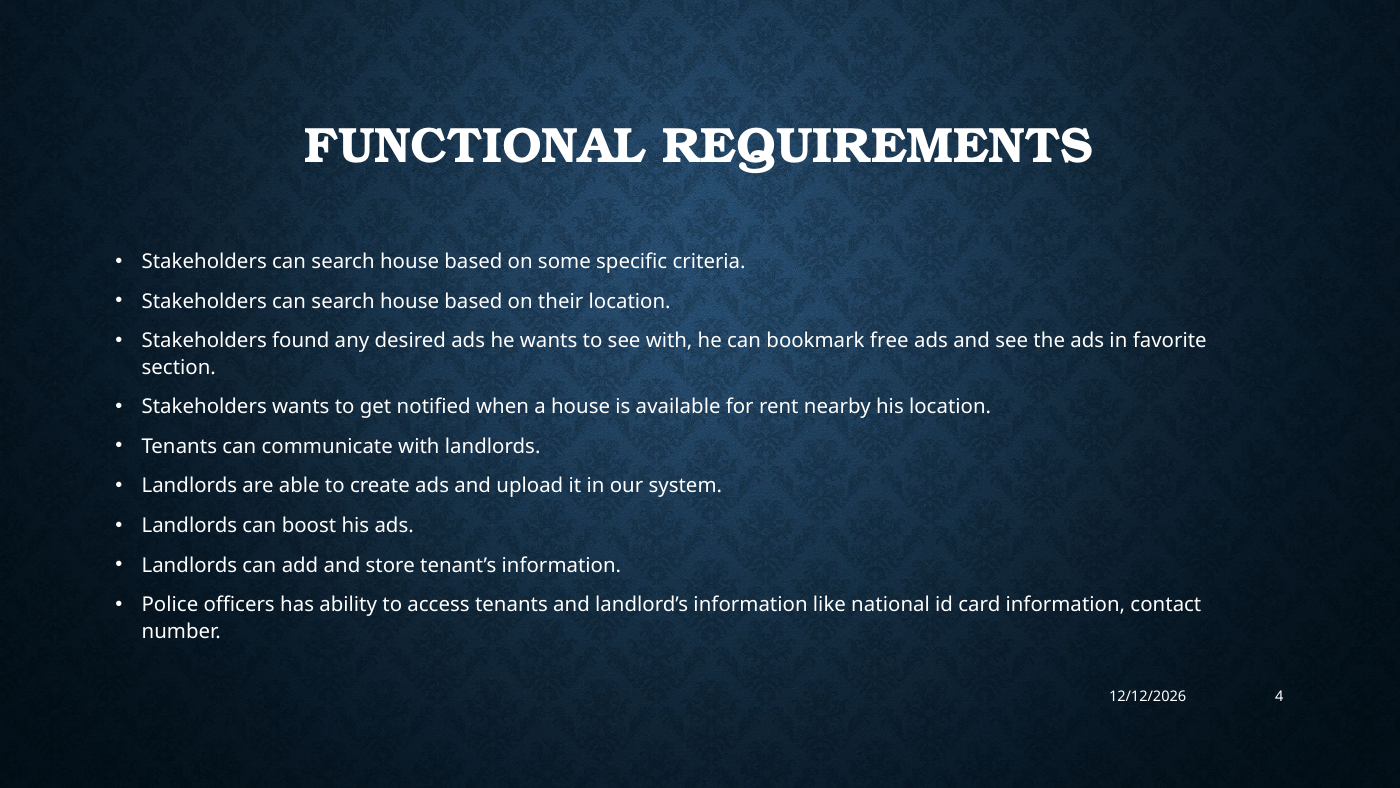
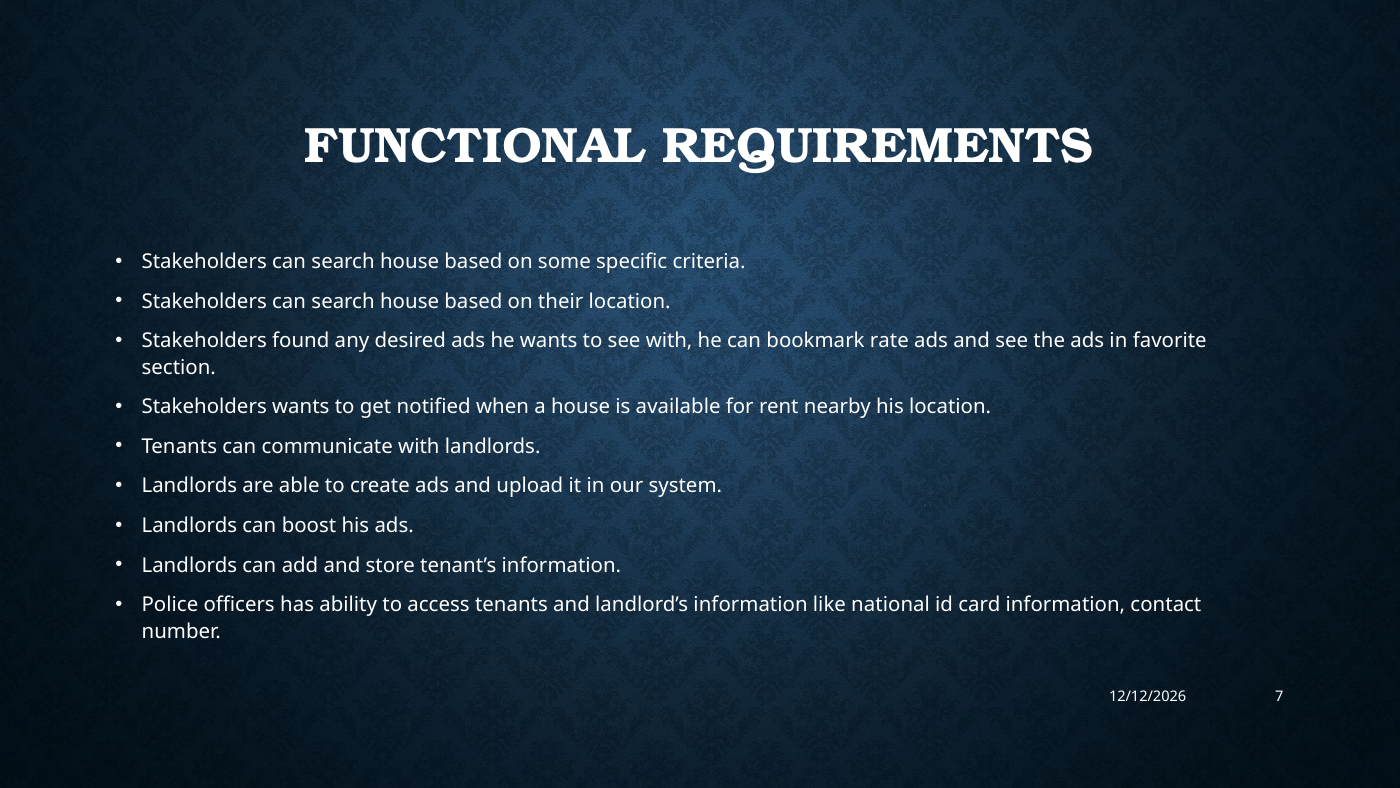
free: free -> rate
4: 4 -> 7
